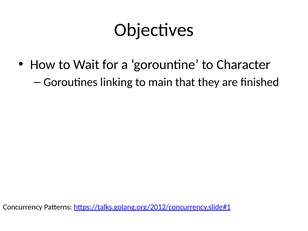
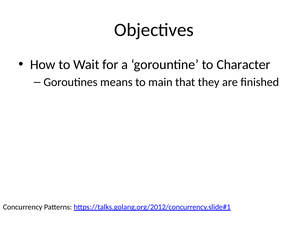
linking: linking -> means
